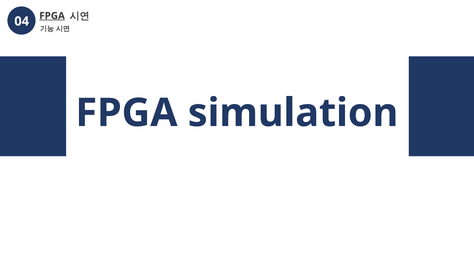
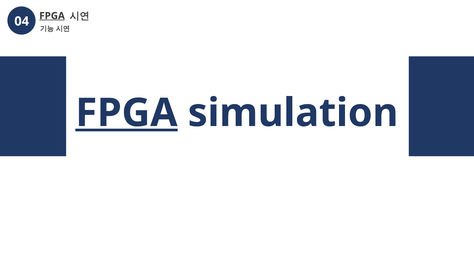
FPGA at (126, 113) underline: none -> present
